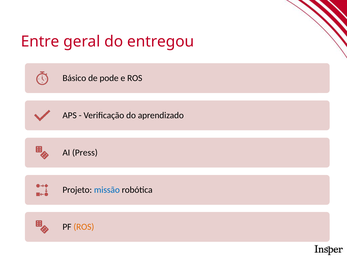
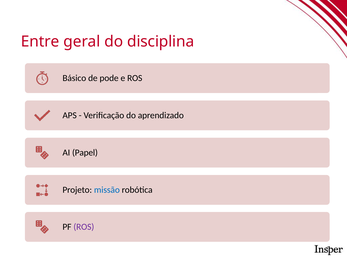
entregou: entregou -> disciplina
Press: Press -> Papel
ROS at (84, 227) colour: orange -> purple
